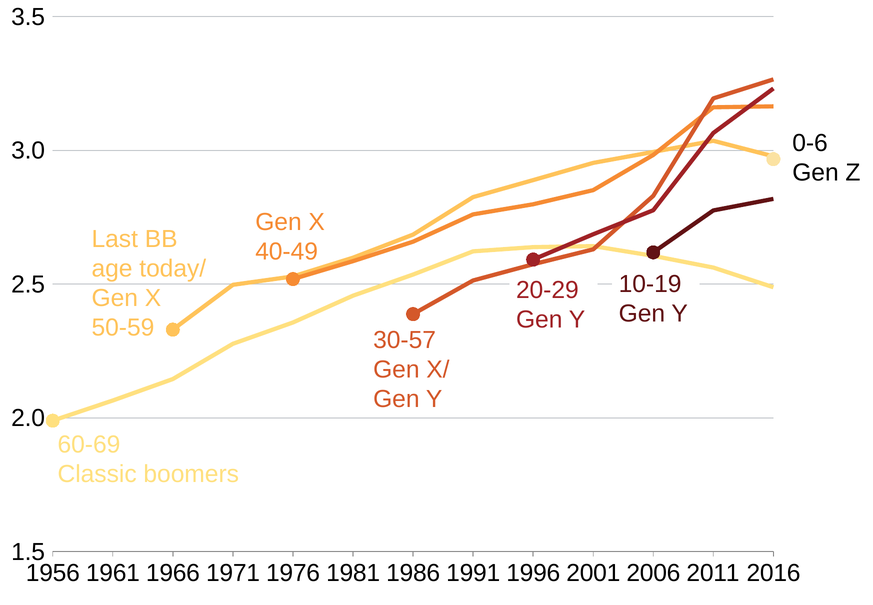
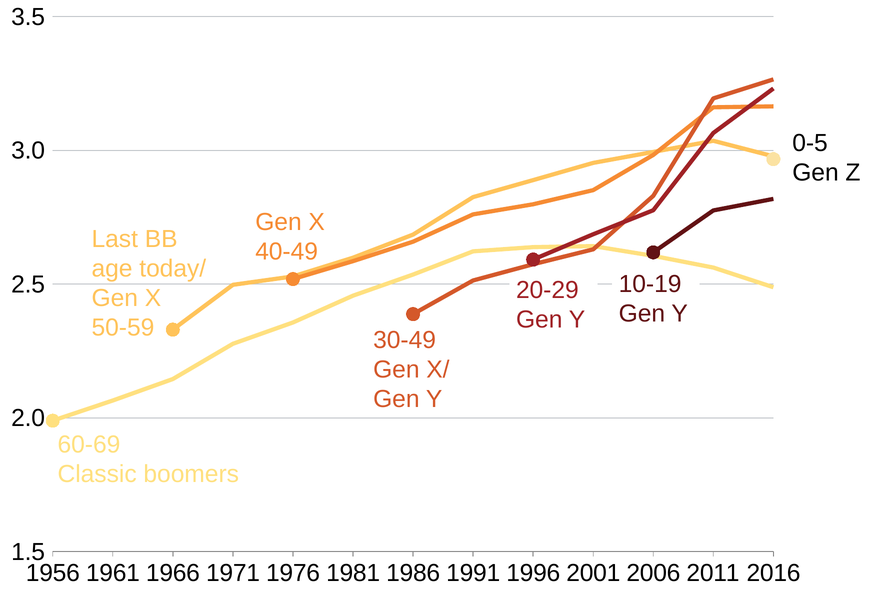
0-6: 0-6 -> 0-5
30-57: 30-57 -> 30-49
